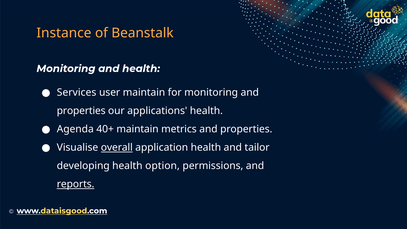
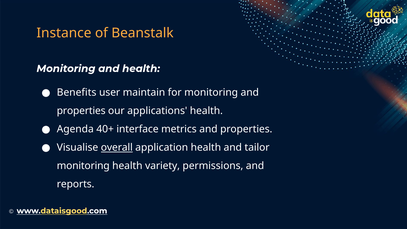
Services: Services -> Benefits
40+ maintain: maintain -> interface
developing at (83, 166): developing -> monitoring
option: option -> variety
reports underline: present -> none
